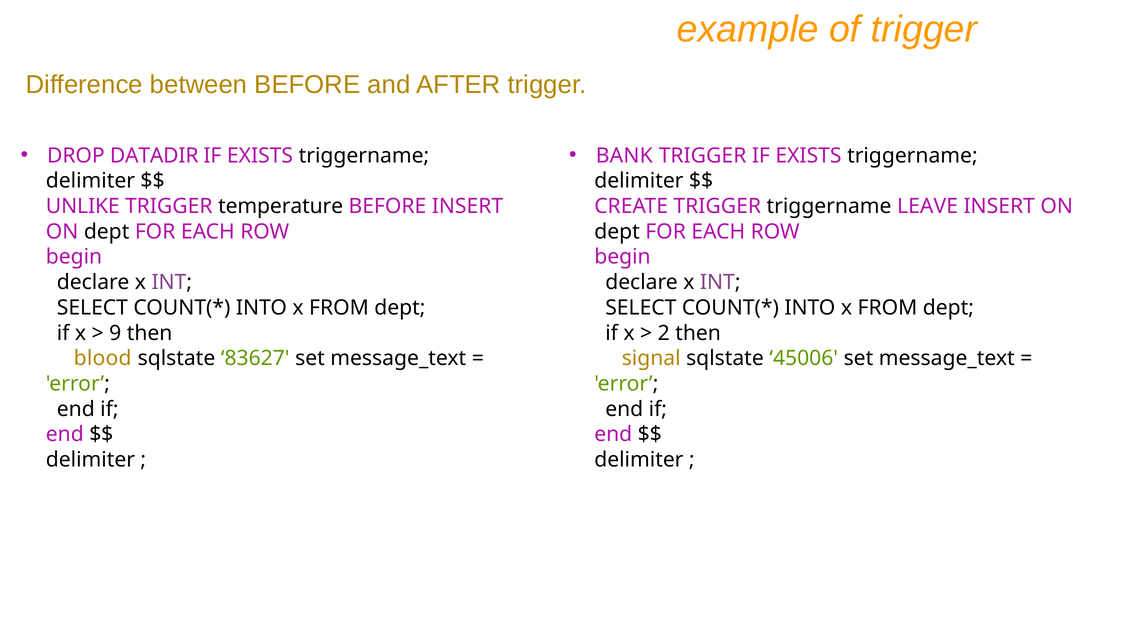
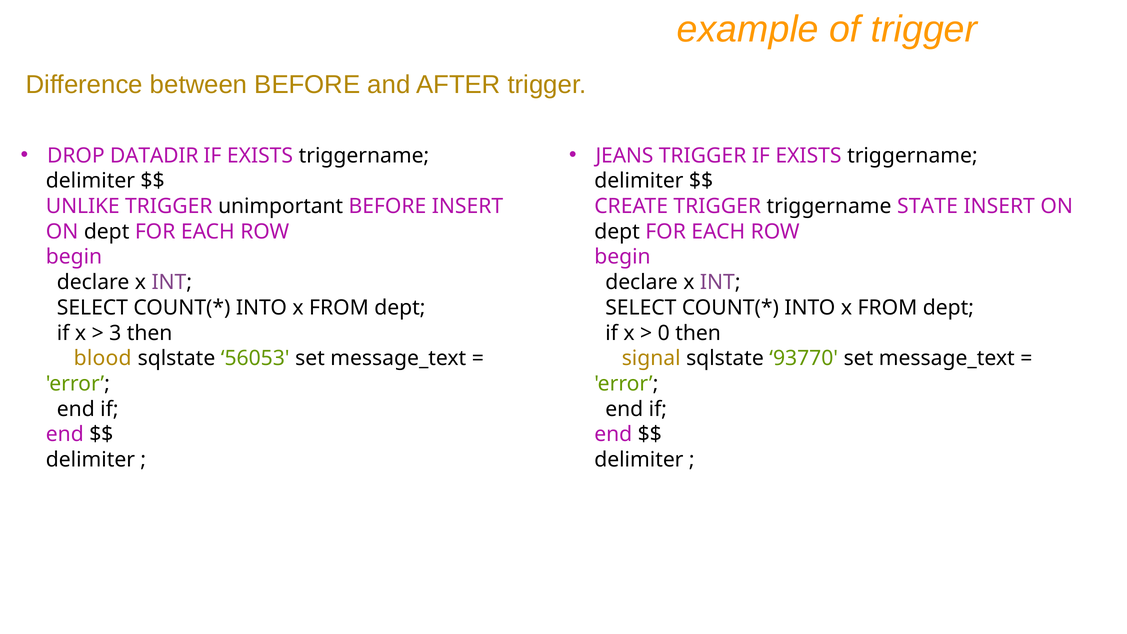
BANK: BANK -> JEANS
temperature: temperature -> unimportant
LEAVE: LEAVE -> STATE
9: 9 -> 3
2: 2 -> 0
83627: 83627 -> 56053
45006: 45006 -> 93770
